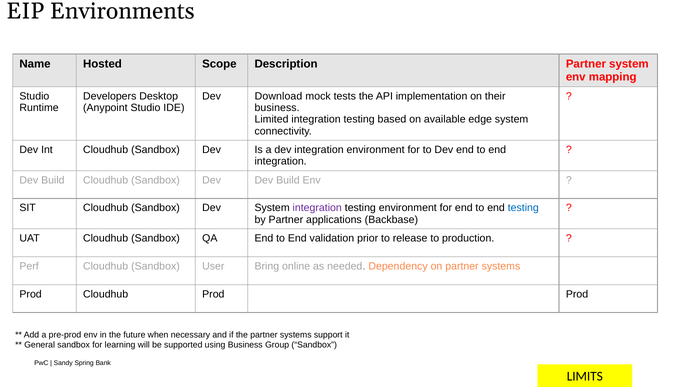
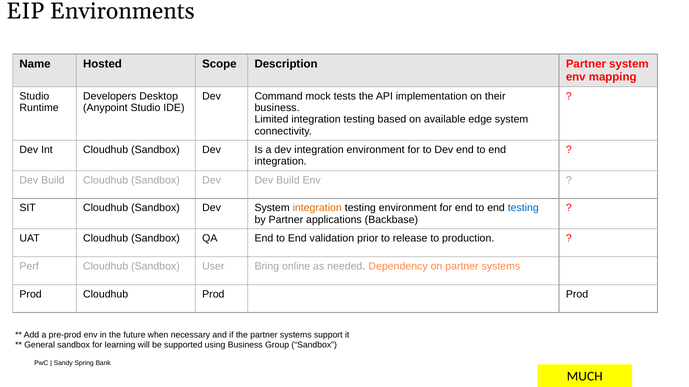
Download: Download -> Command
integration at (317, 208) colour: purple -> orange
LIMITS: LIMITS -> MUCH
